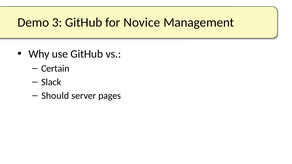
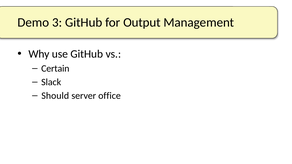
Novice: Novice -> Output
pages: pages -> office
